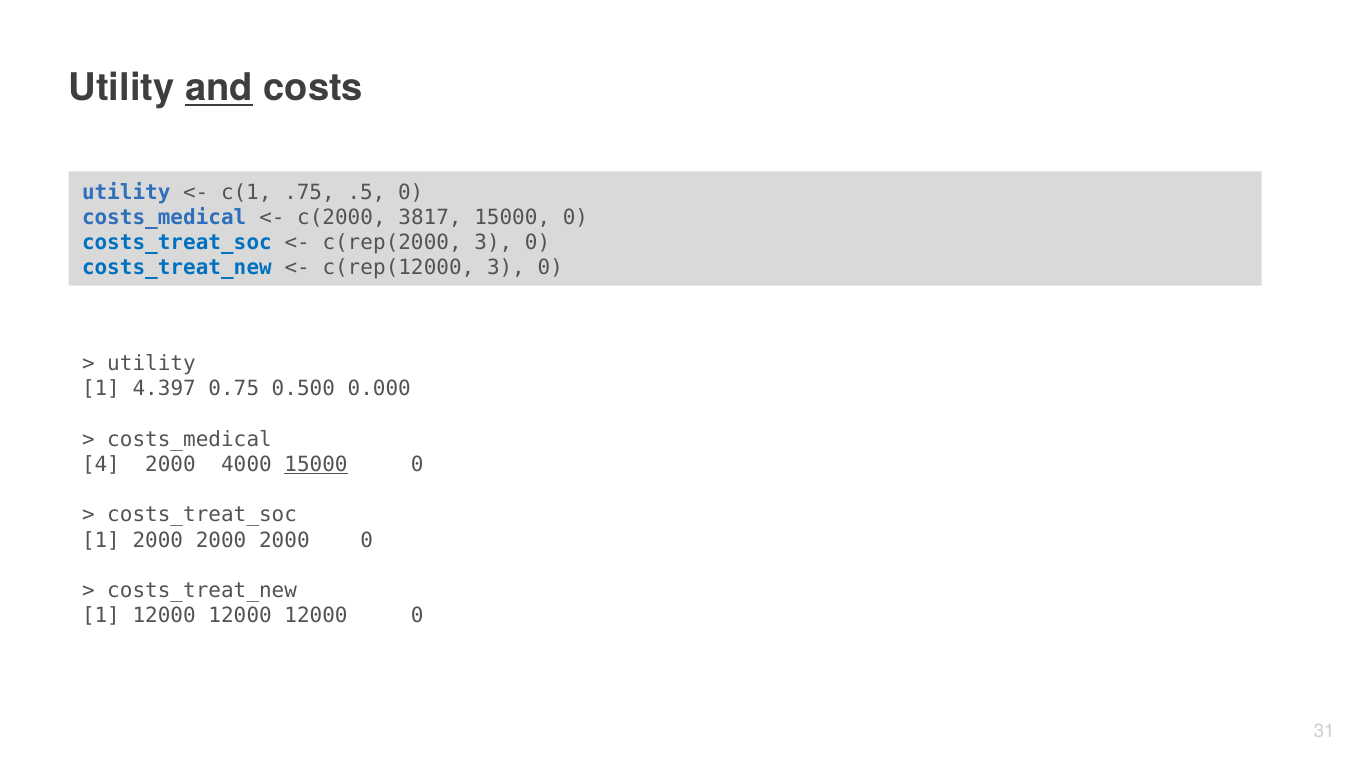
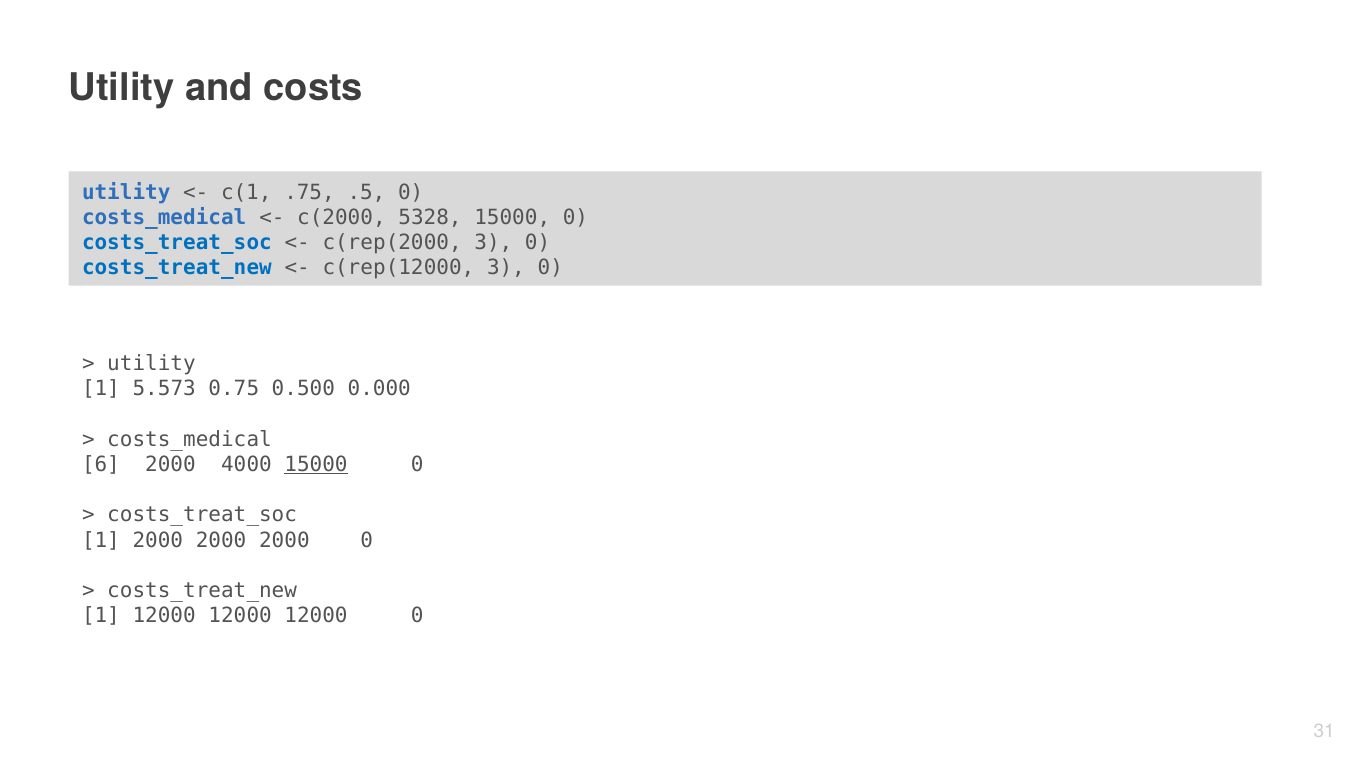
and underline: present -> none
3817: 3817 -> 5328
4.397: 4.397 -> 5.573
4: 4 -> 6
